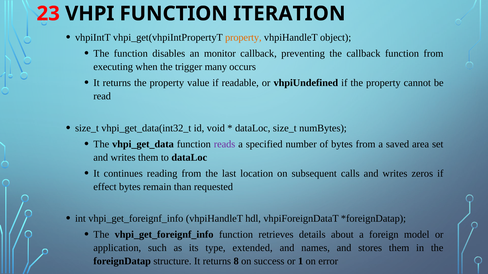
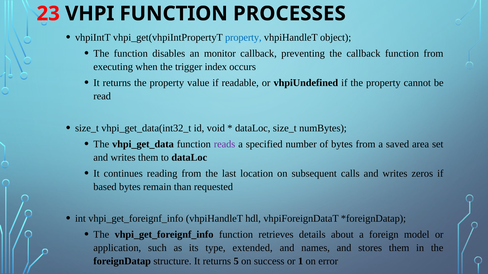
ITERATION: ITERATION -> PROCESSES
property at (243, 38) colour: orange -> blue
many: many -> index
effect: effect -> based
8: 8 -> 5
